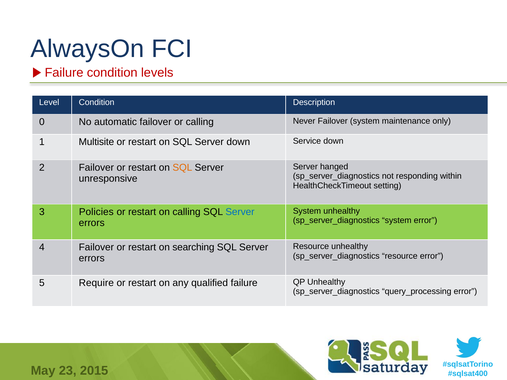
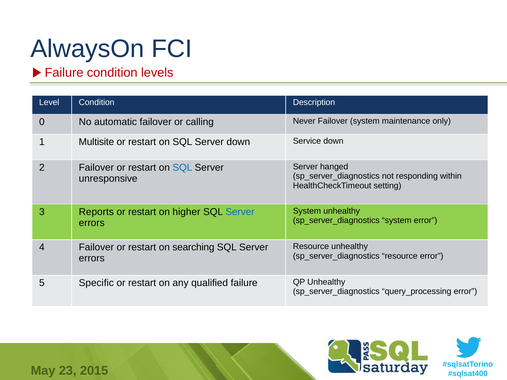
SQL at (182, 168) colour: orange -> blue
Policies: Policies -> Reports
on calling: calling -> higher
Require: Require -> Specific
